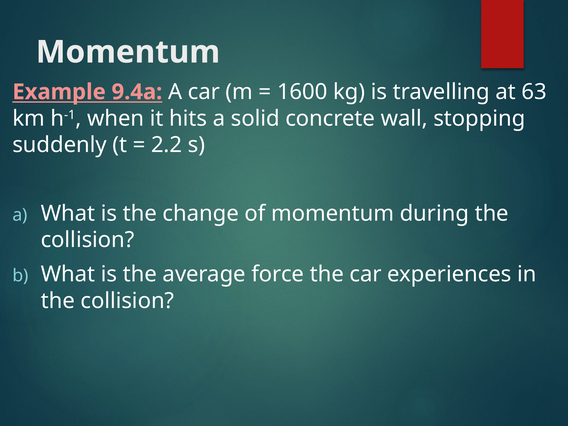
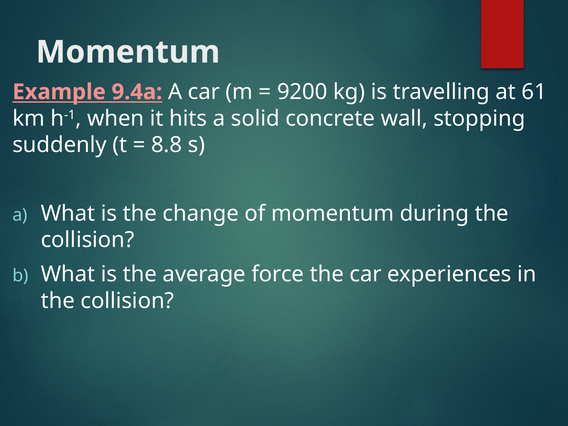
1600: 1600 -> 9200
63: 63 -> 61
2.2: 2.2 -> 8.8
